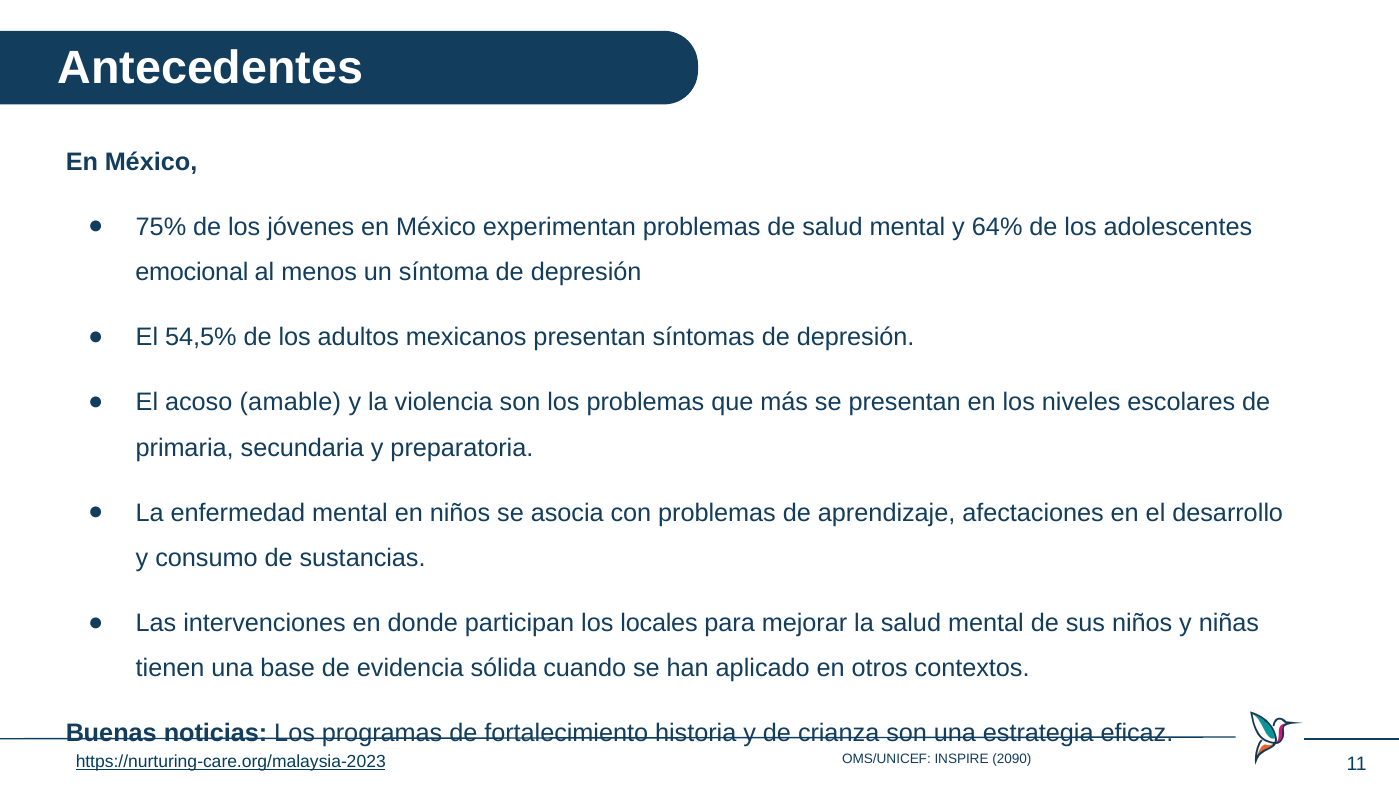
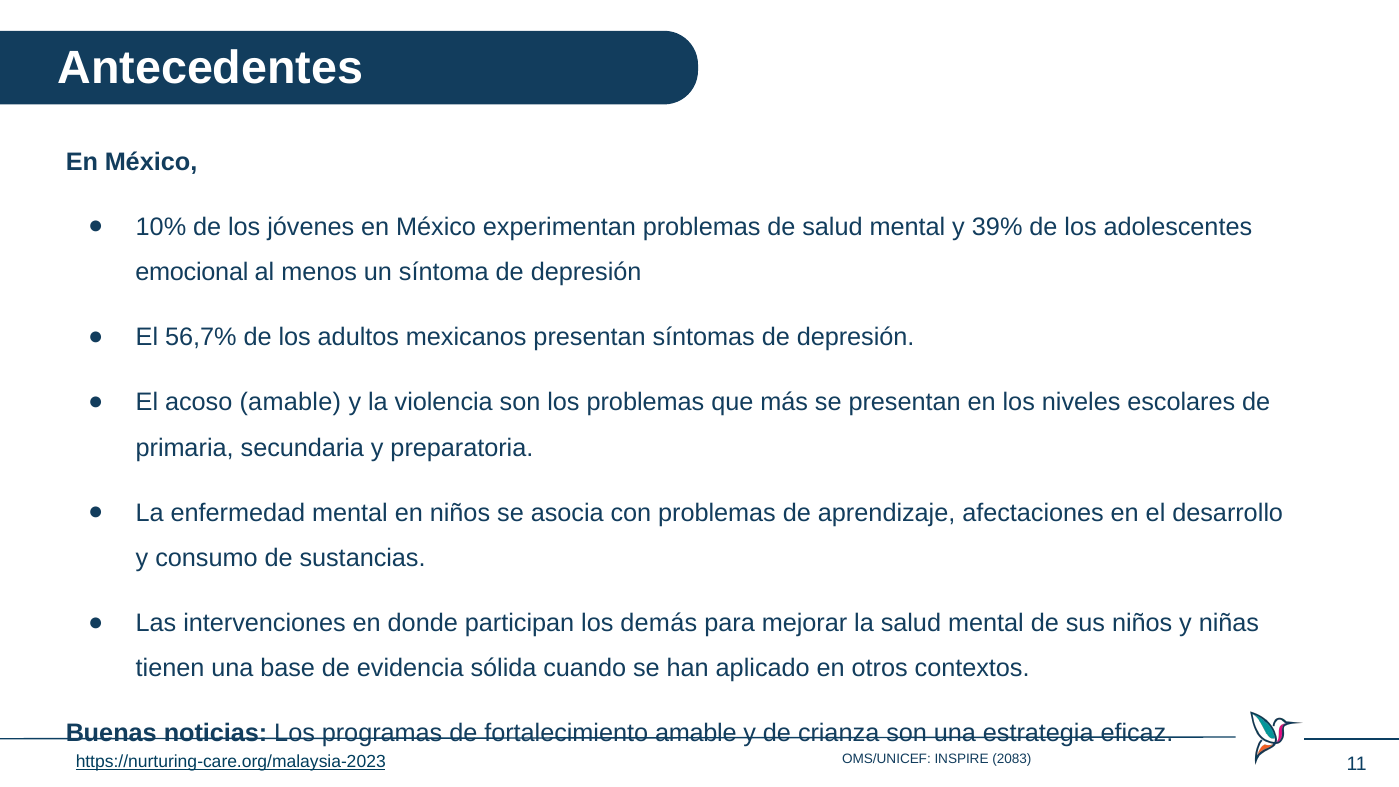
75%: 75% -> 10%
64%: 64% -> 39%
54,5%: 54,5% -> 56,7%
locales: locales -> demás
fortalecimiento historia: historia -> amable
2090: 2090 -> 2083
